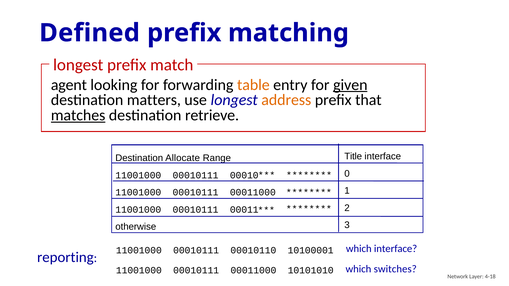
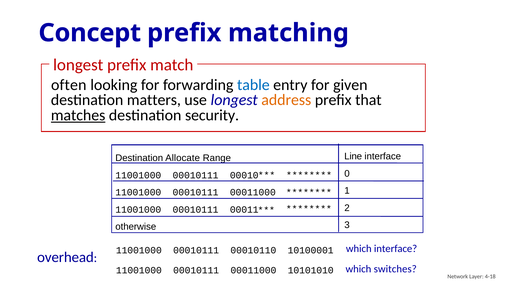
Defined: Defined -> Concept
agent: agent -> often
table colour: orange -> blue
given underline: present -> none
retrieve: retrieve -> security
Title: Title -> Line
reporting: reporting -> overhead
